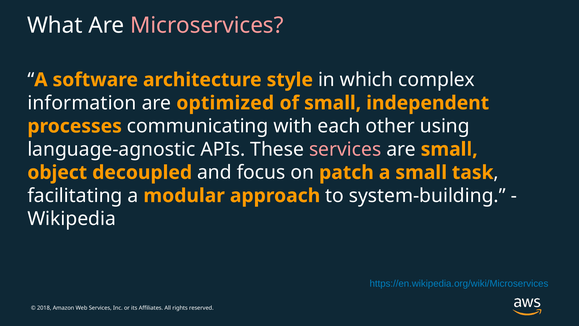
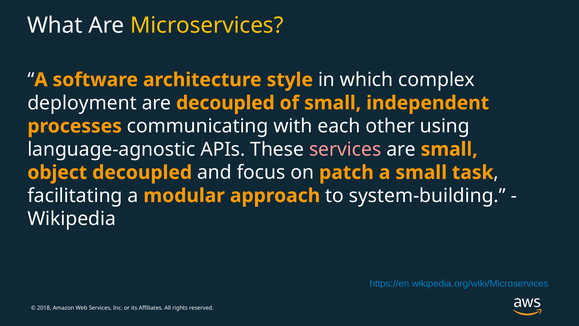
Microservices colour: pink -> yellow
information: information -> deployment
are optimized: optimized -> decoupled
